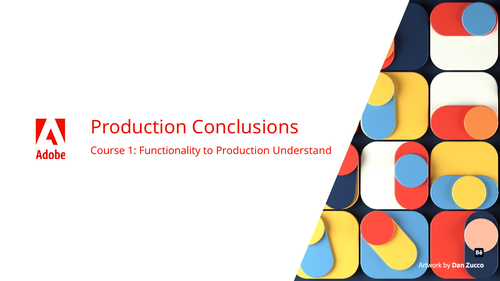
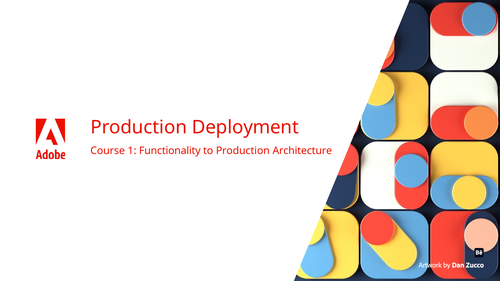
Conclusions: Conclusions -> Deployment
Understand: Understand -> Architecture
